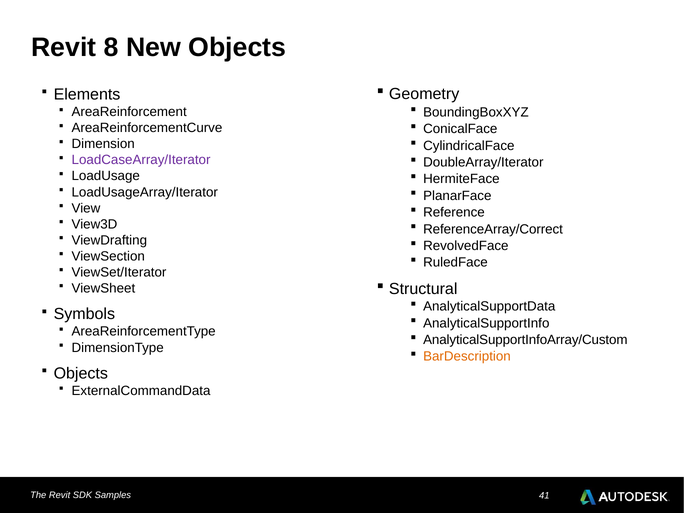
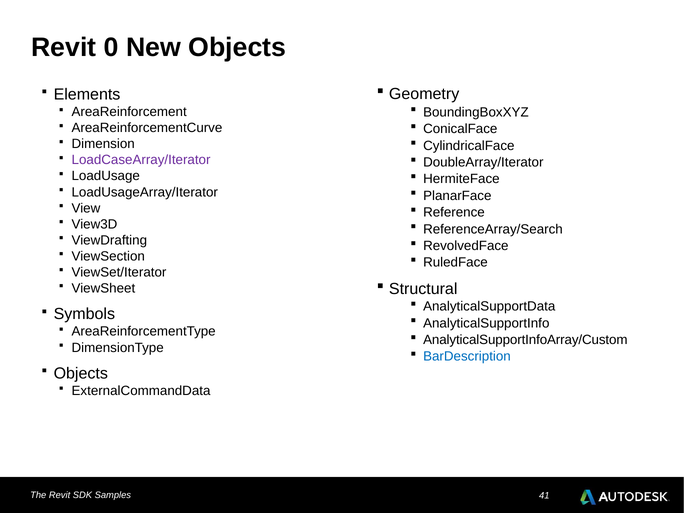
8: 8 -> 0
ReferenceArray/Correct: ReferenceArray/Correct -> ReferenceArray/Search
BarDescription colour: orange -> blue
